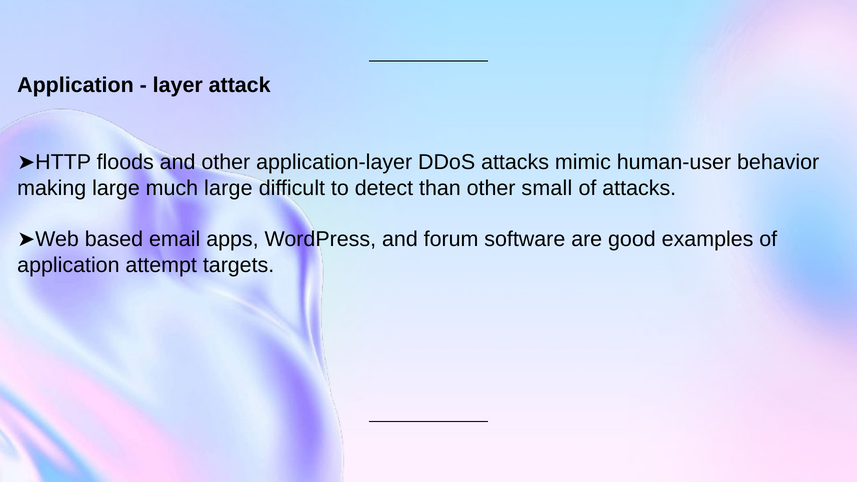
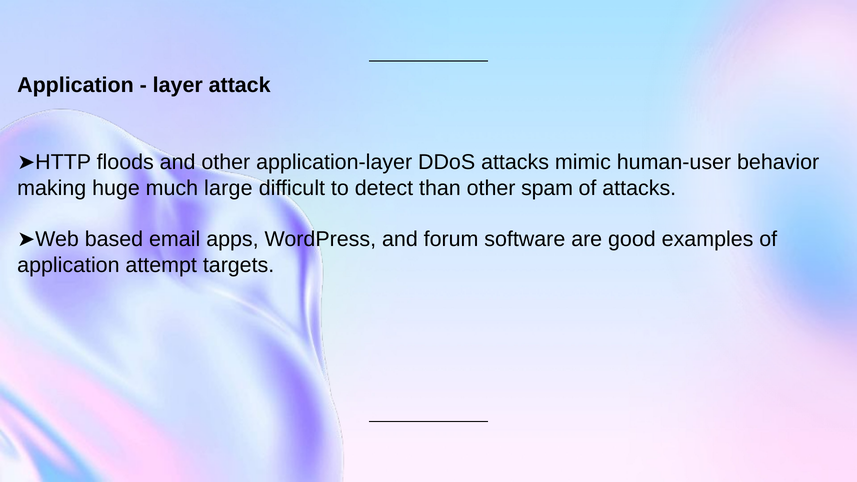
making large: large -> huge
small: small -> spam
